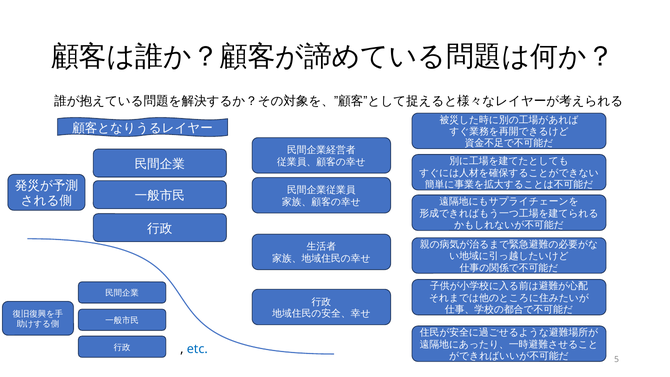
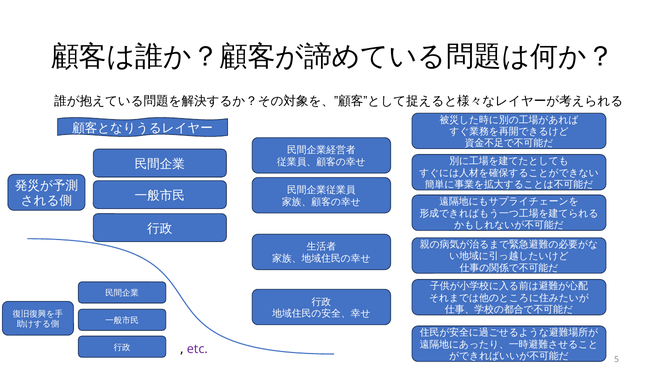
etc colour: blue -> purple
